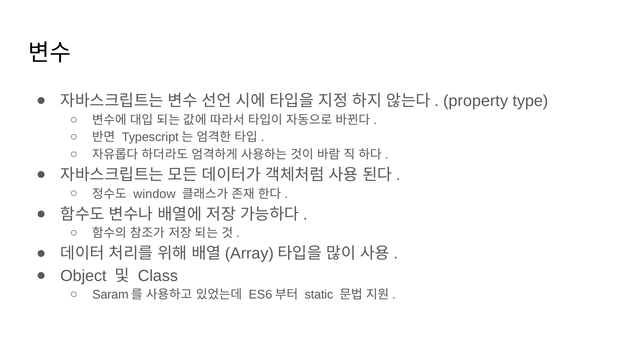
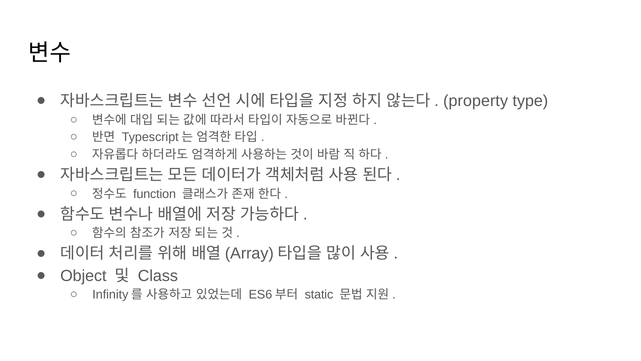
window: window -> function
Saram: Saram -> Infinity
